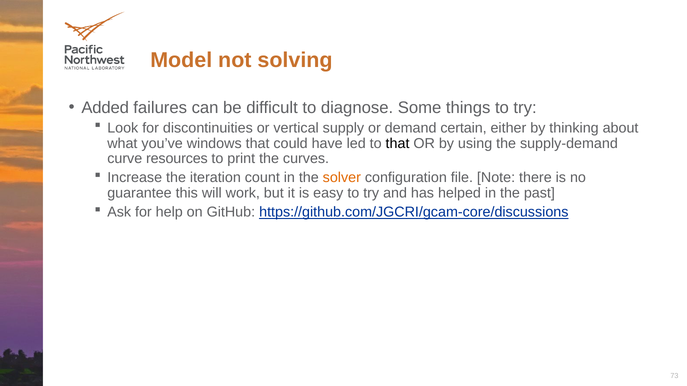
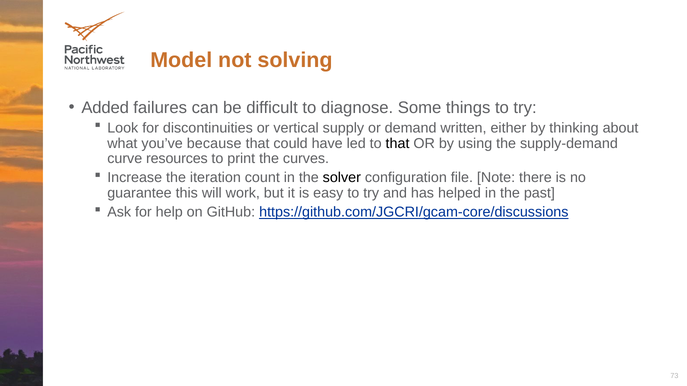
certain: certain -> written
windows: windows -> because
solver colour: orange -> black
